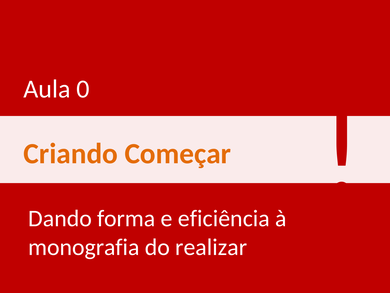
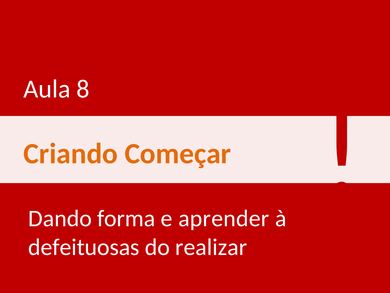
0: 0 -> 8
eficiência: eficiência -> aprender
monografia: monografia -> defeituosas
